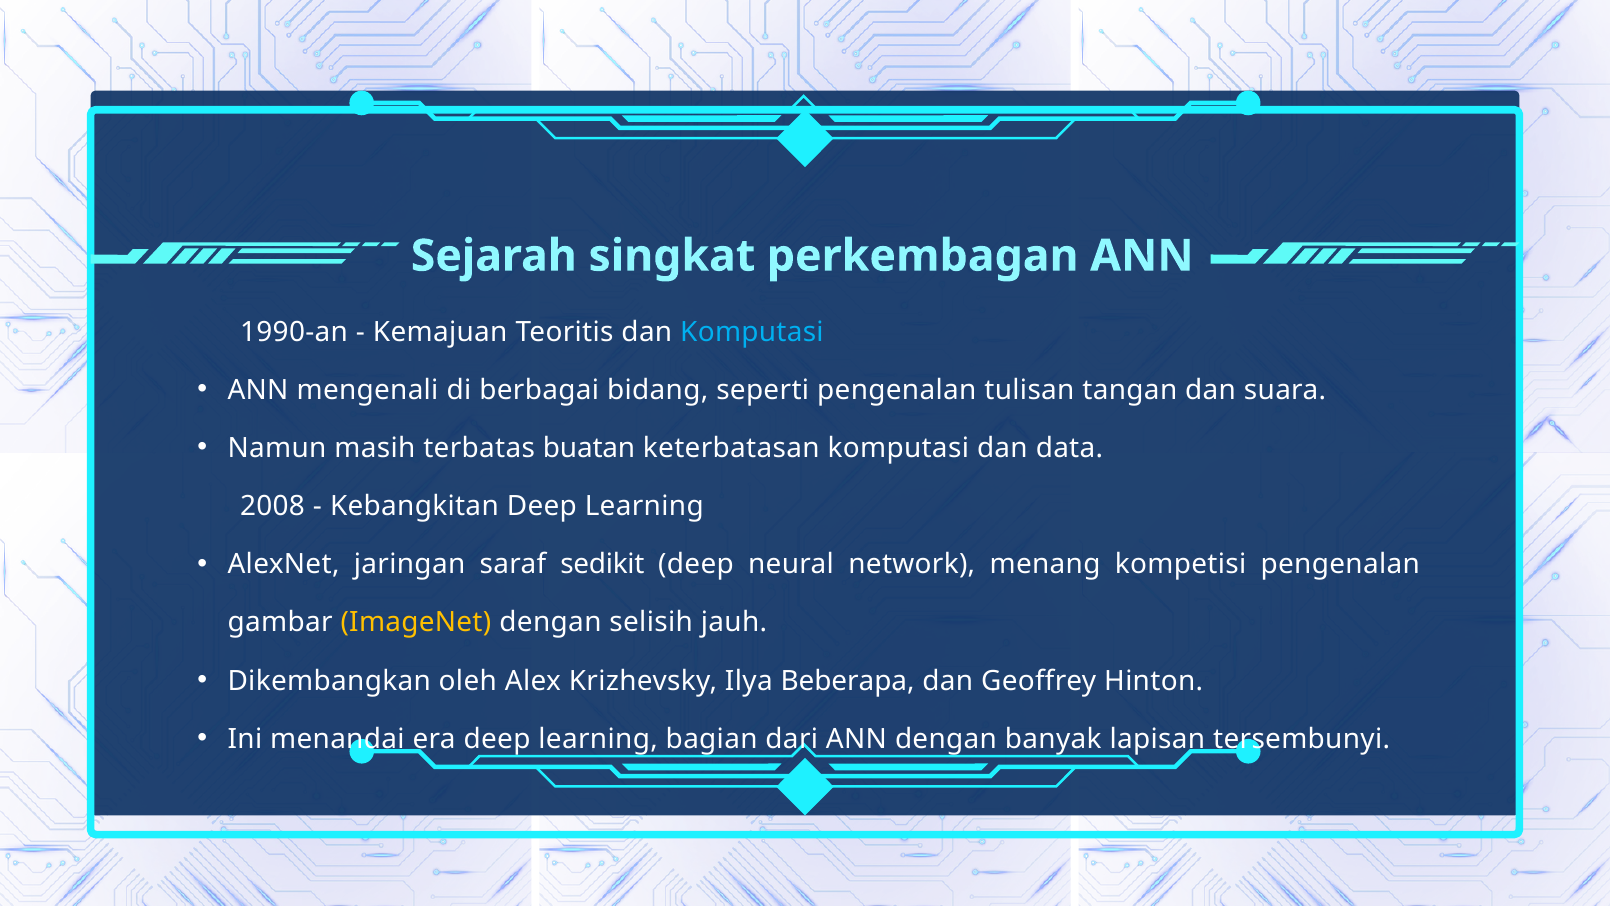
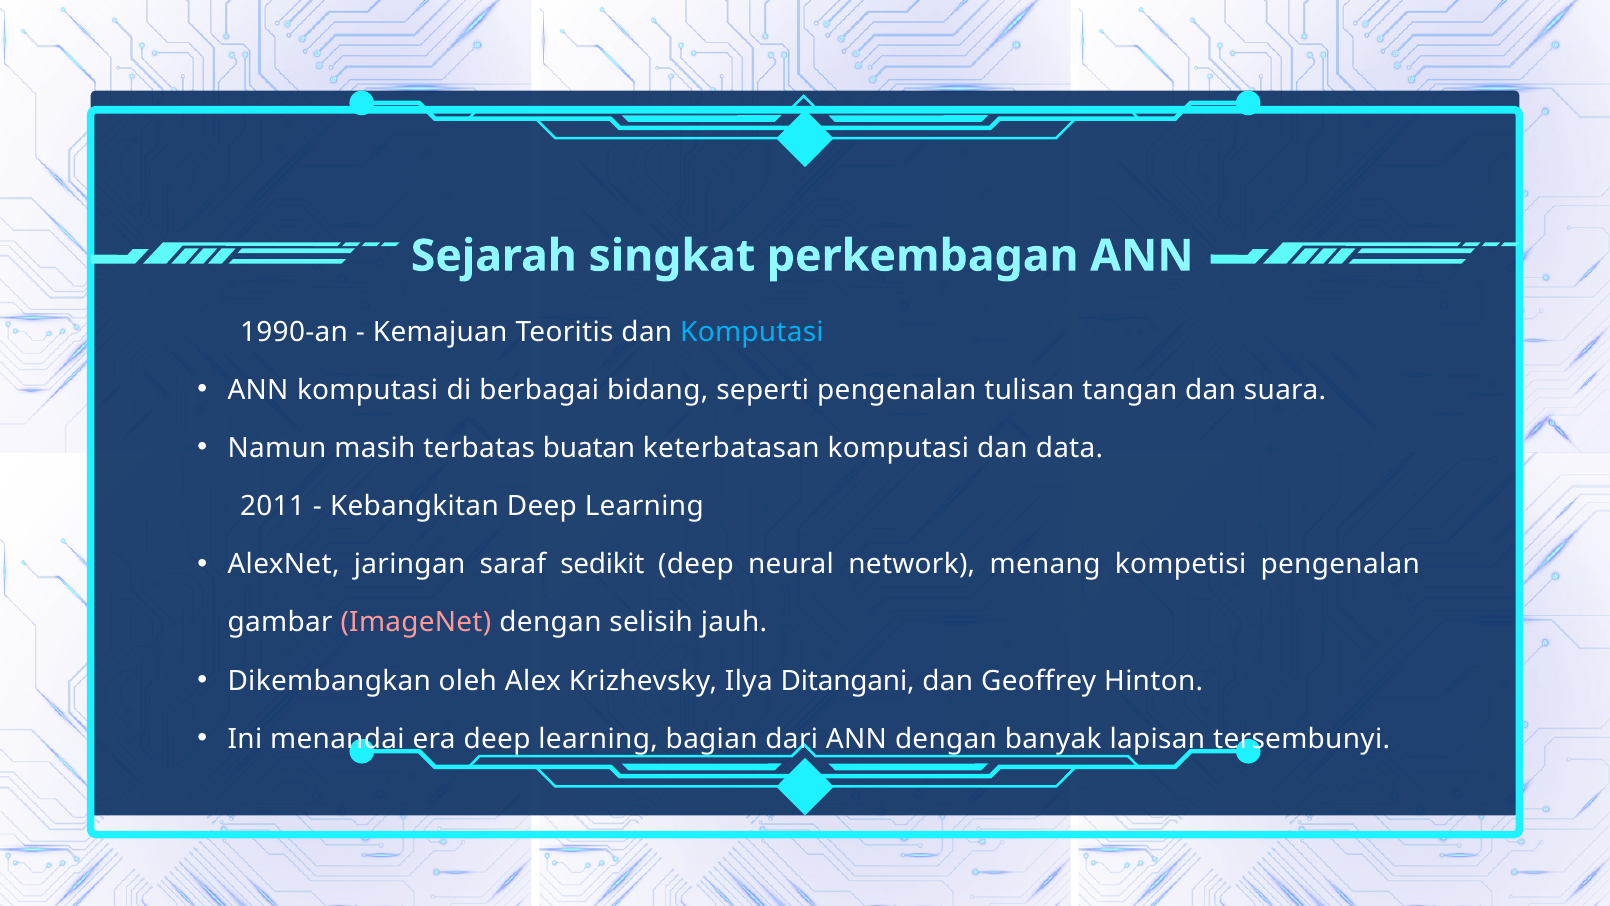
ANN mengenali: mengenali -> komputasi
2008: 2008 -> 2011
ImageNet colour: yellow -> pink
Beberapa: Beberapa -> Ditangani
